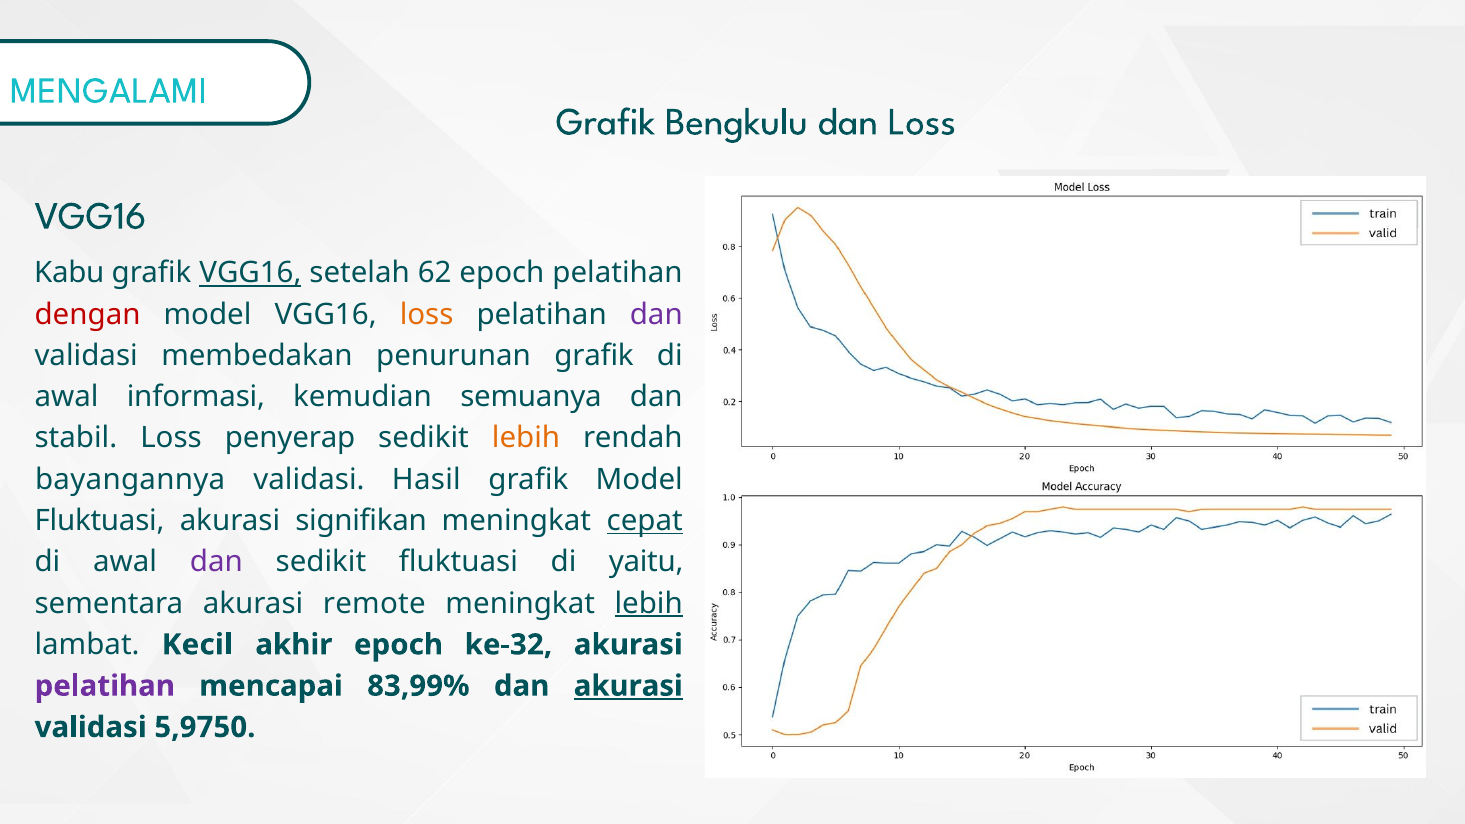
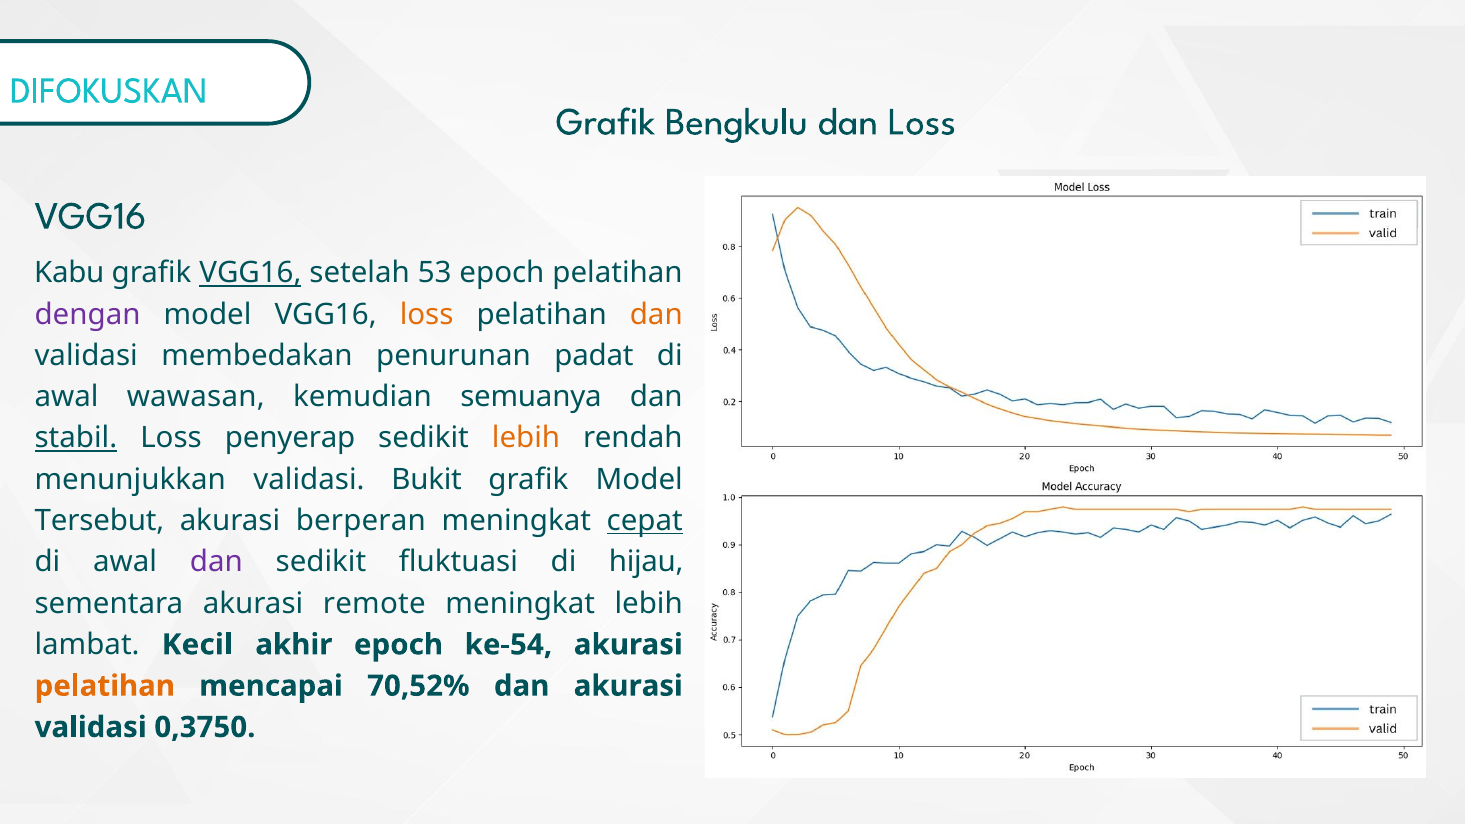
MENGALAMI: MENGALAMI -> DIFOKUSKAN
62: 62 -> 53
dengan colour: red -> purple
dan at (656, 314) colour: purple -> orange
penurunan grafik: grafik -> padat
informasi: informasi -> wawasan
stabil underline: none -> present
bayangannya: bayangannya -> menunjukkan
Hasil: Hasil -> Bukit
Fluktuasi at (100, 521): Fluktuasi -> Tersebut
signifikan: signifikan -> berperan
yaitu: yaitu -> hijau
lebih at (649, 603) underline: present -> none
ke-32: ke-32 -> ke-54
pelatihan at (105, 686) colour: purple -> orange
83,99%: 83,99% -> 70,52%
akurasi at (628, 686) underline: present -> none
5,9750: 5,9750 -> 0,3750
